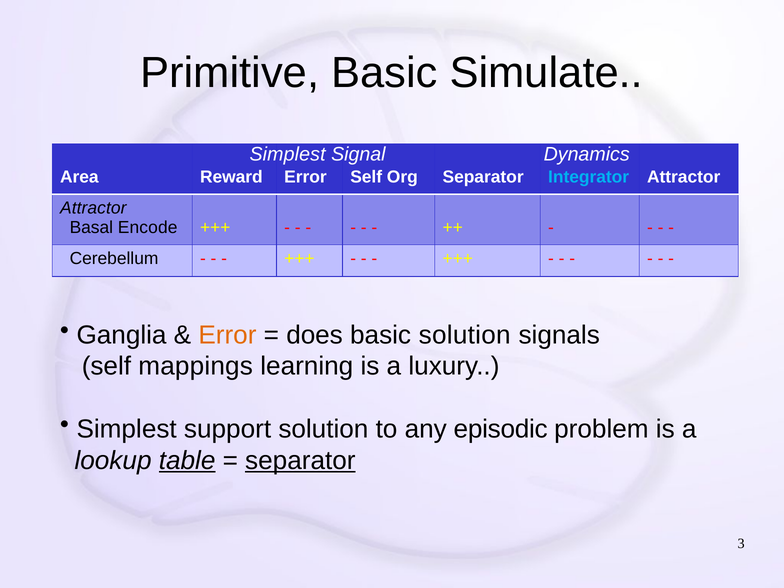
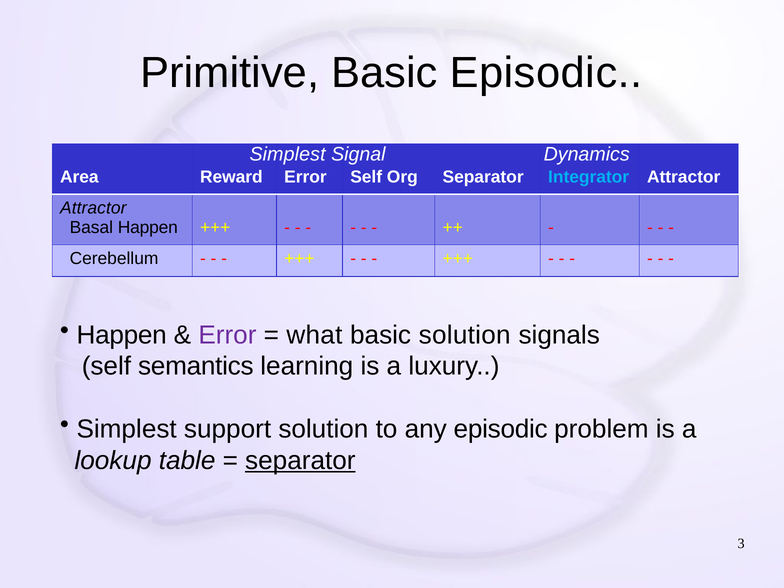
Basic Simulate: Simulate -> Episodic
Basal Encode: Encode -> Happen
Ganglia at (122, 335): Ganglia -> Happen
Error at (227, 335) colour: orange -> purple
does: does -> what
mappings: mappings -> semantics
table underline: present -> none
